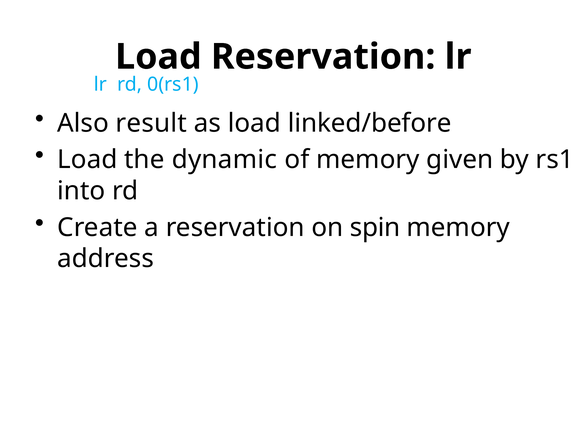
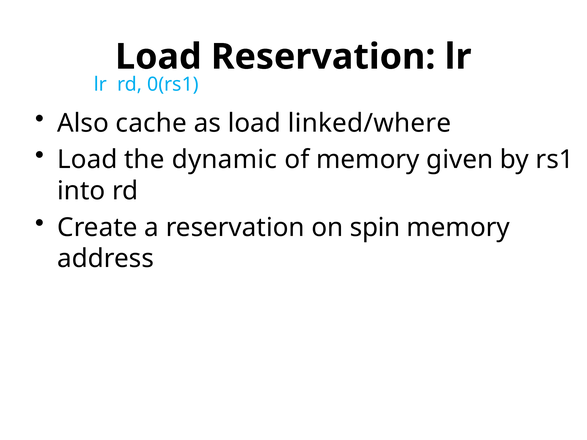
result: result -> cache
linked/before: linked/before -> linked/where
